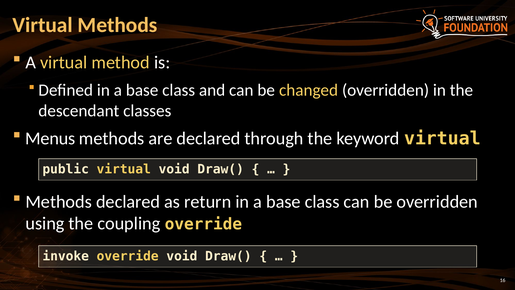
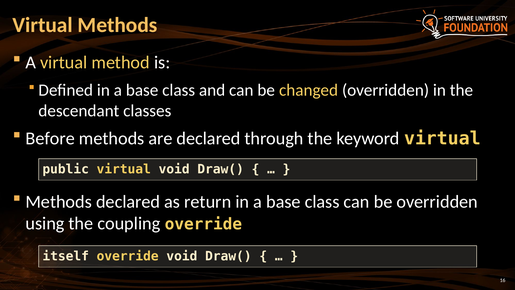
Menus: Menus -> Before
invoke: invoke -> itself
